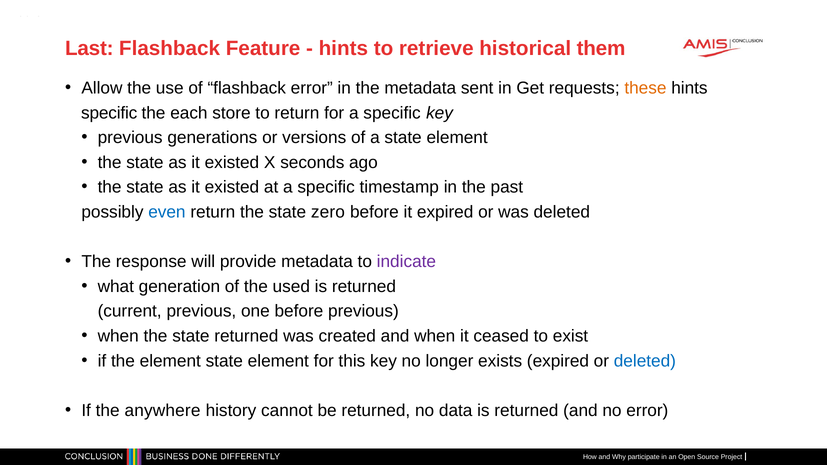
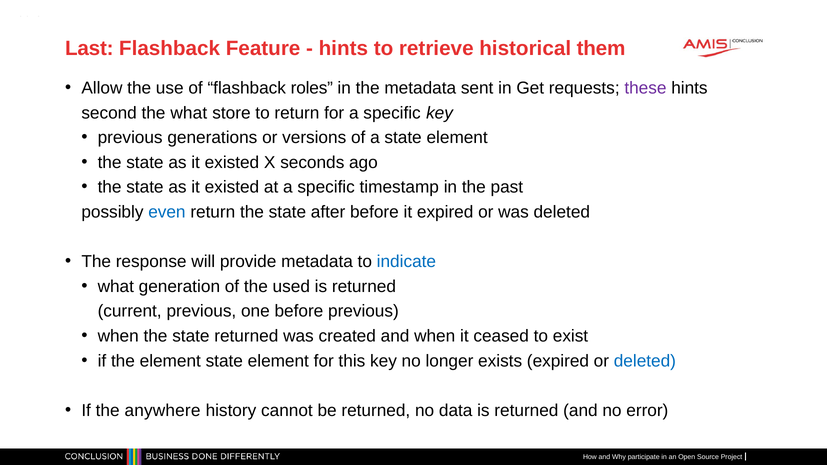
flashback error: error -> roles
these colour: orange -> purple
specific at (109, 113): specific -> second
the each: each -> what
zero: zero -> after
indicate colour: purple -> blue
